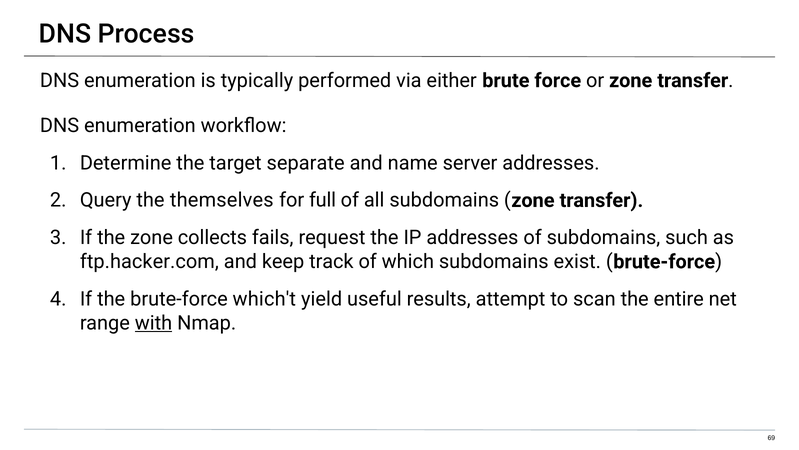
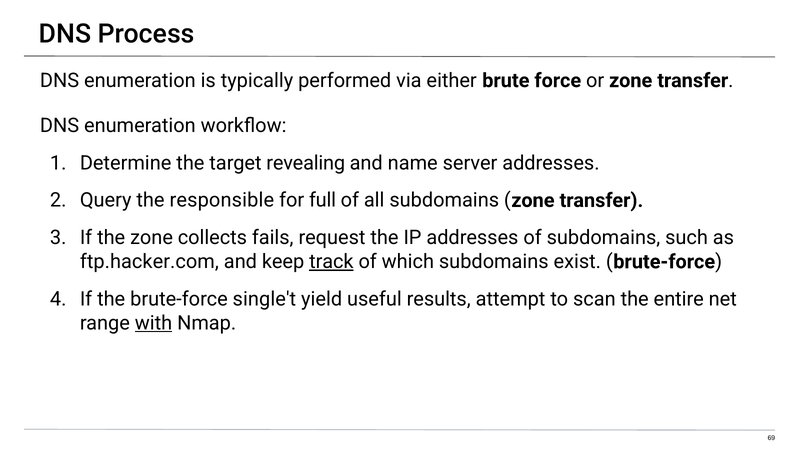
separate: separate -> revealing
themselves: themselves -> responsible
track underline: none -> present
which't: which't -> single't
